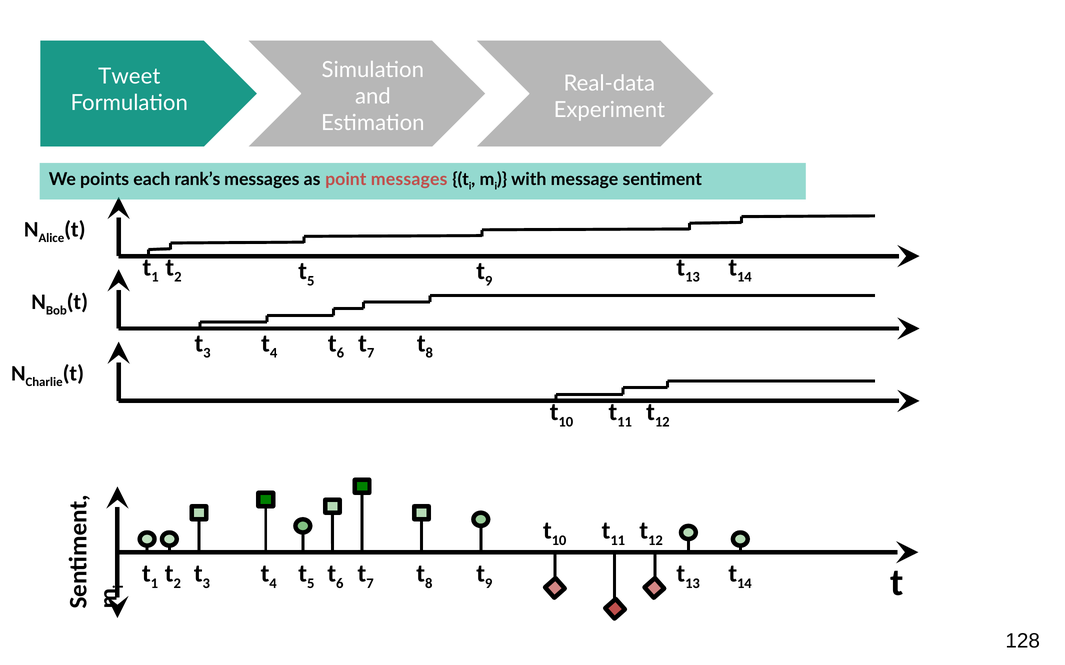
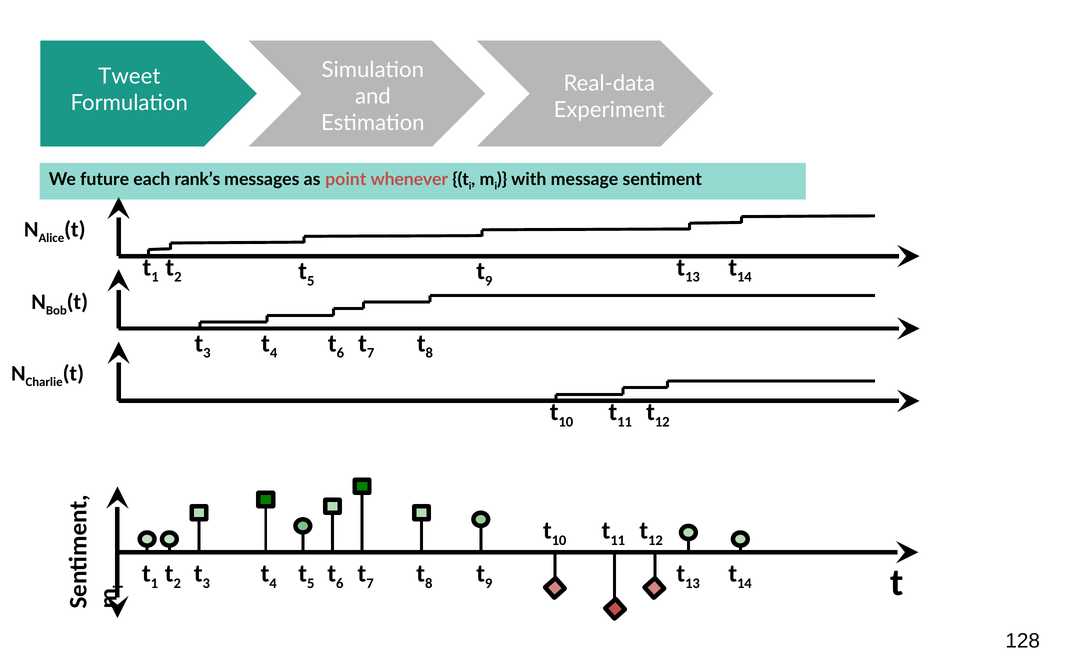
points: points -> future
point messages: messages -> whenever
